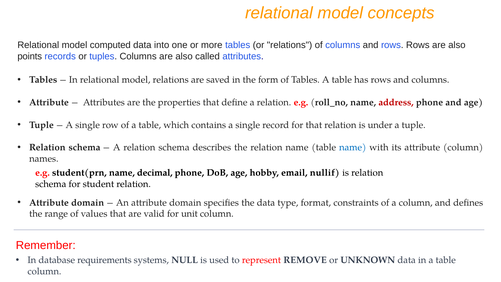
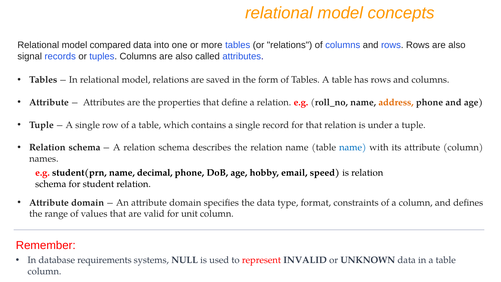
computed: computed -> compared
points: points -> signal
address colour: red -> orange
nullif: nullif -> speed
REMOVE: REMOVE -> INVALID
